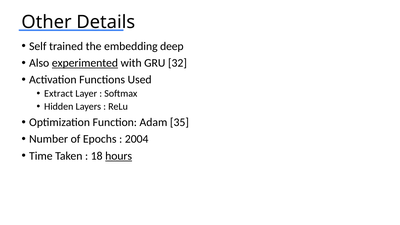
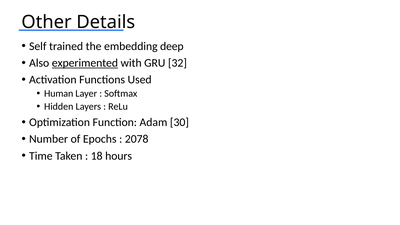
Extract: Extract -> Human
35: 35 -> 30
2004: 2004 -> 2078
hours underline: present -> none
